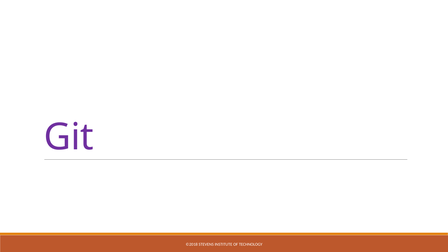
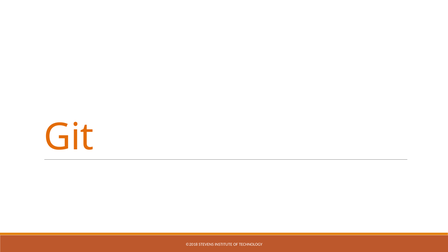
Git colour: purple -> orange
